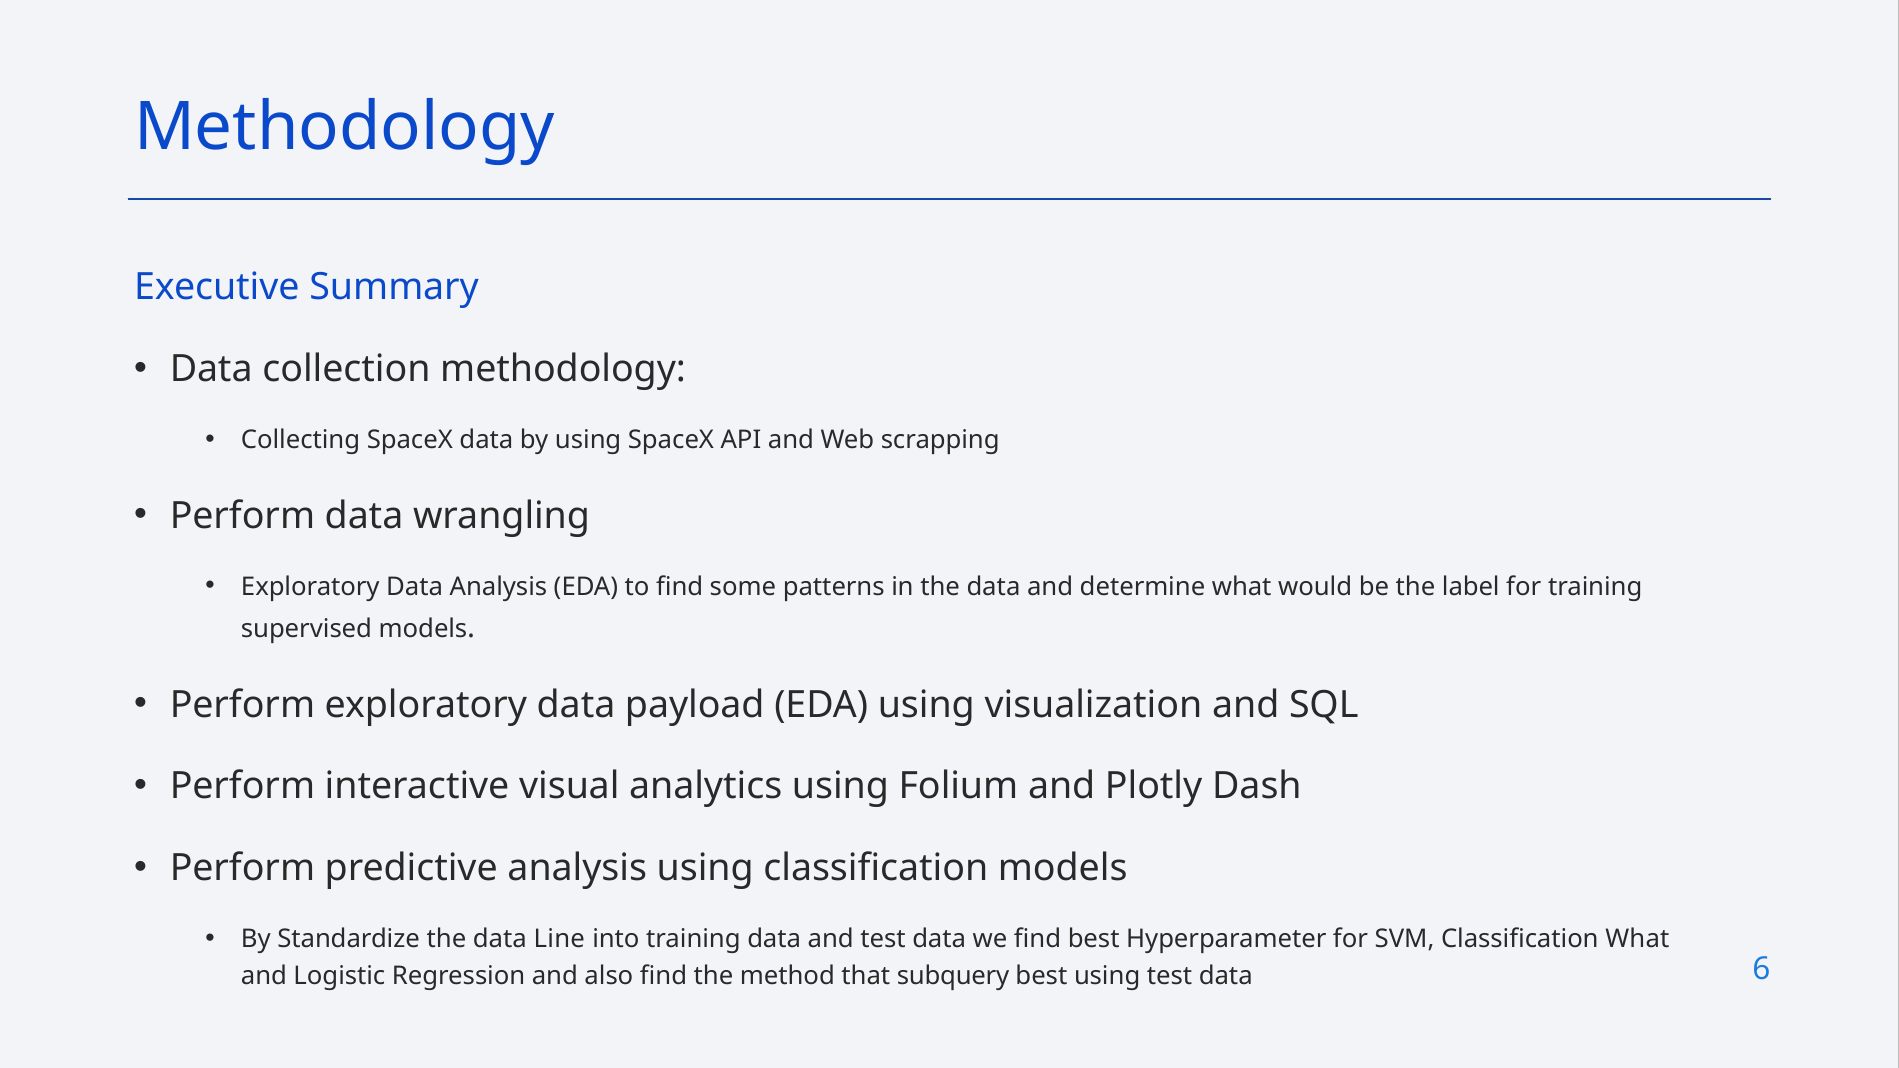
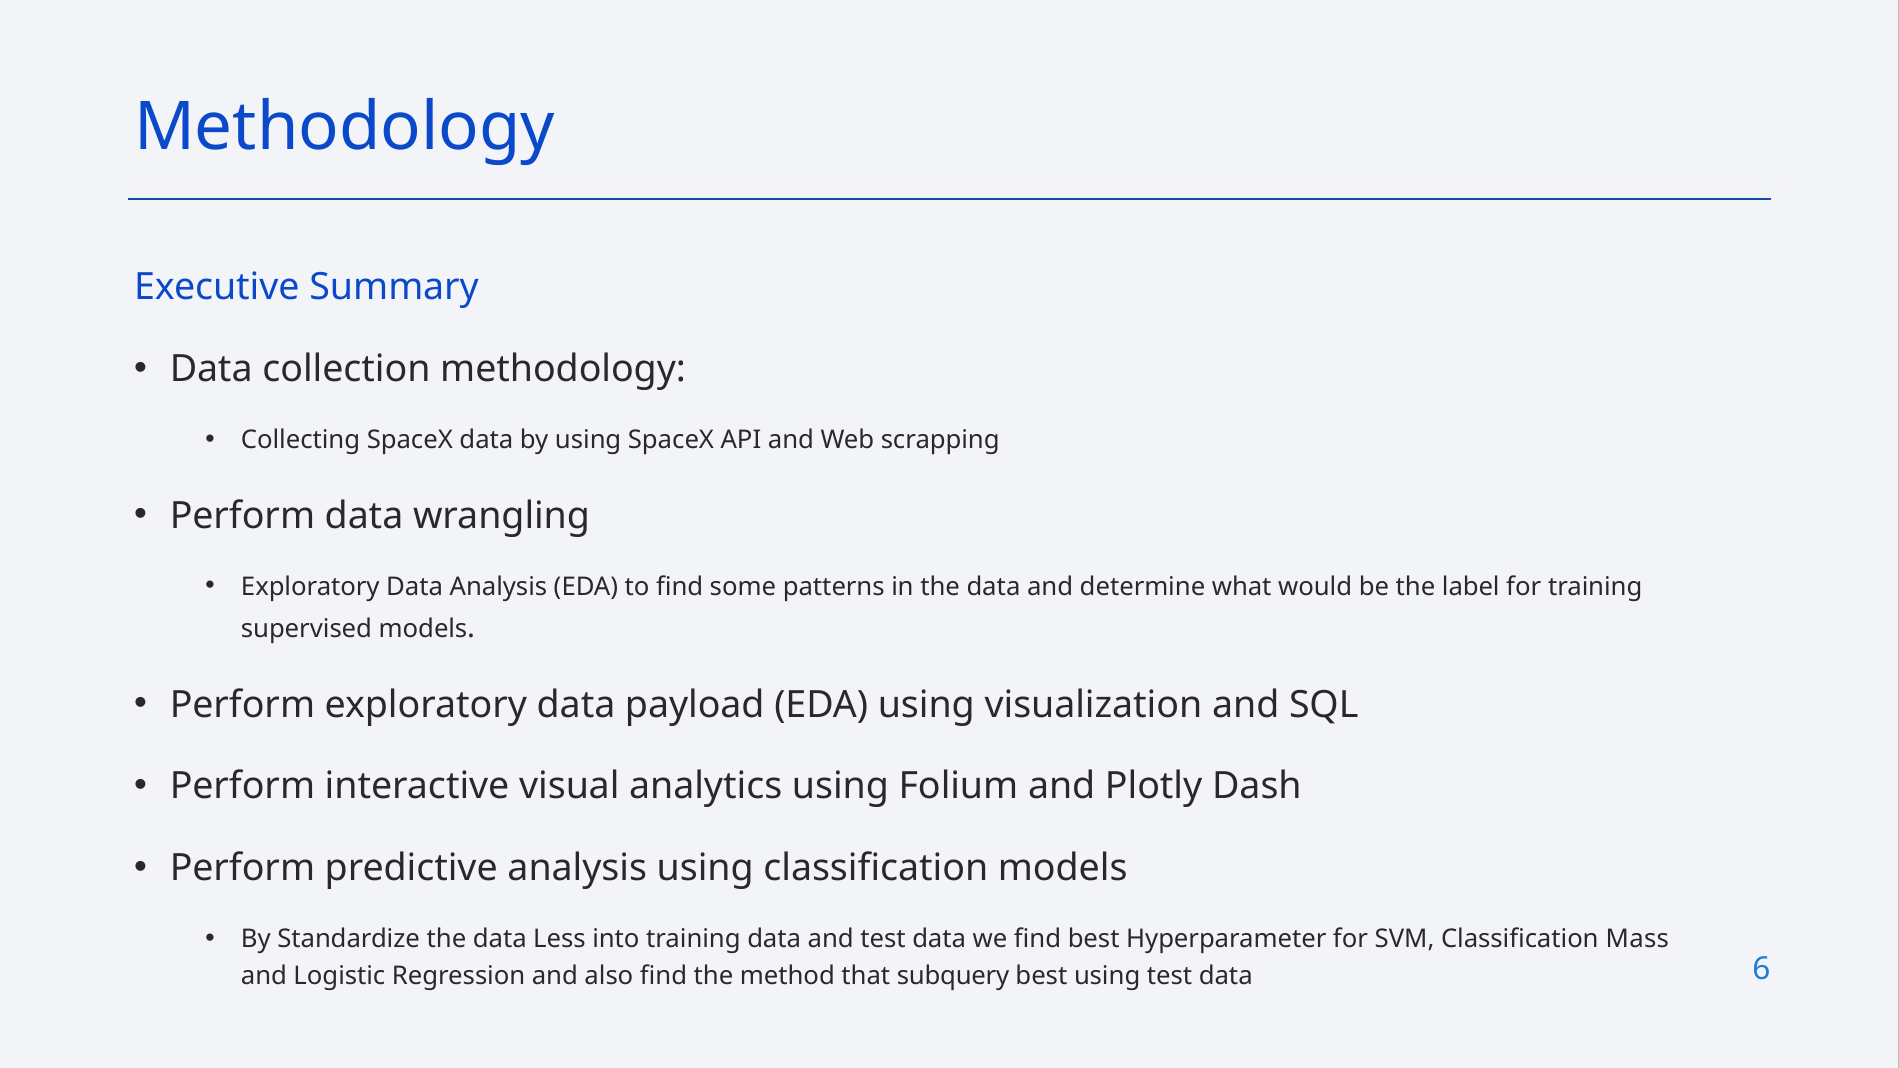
Line: Line -> Less
Classification What: What -> Mass
